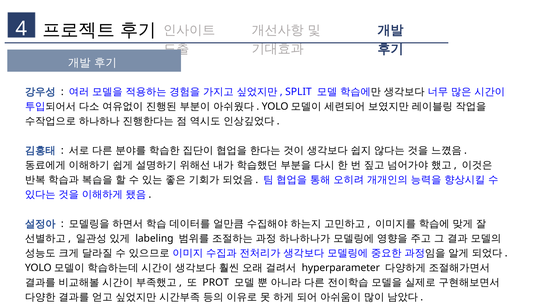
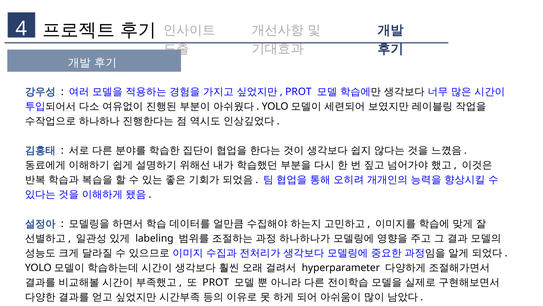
SPLIT at (298, 92): SPLIT -> PROT
